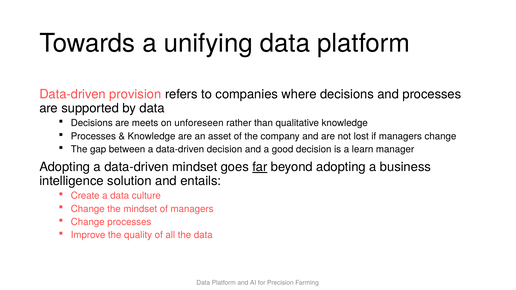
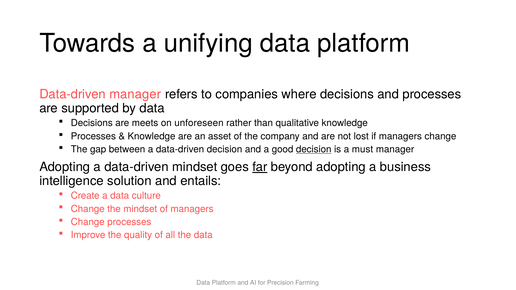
Data-driven provision: provision -> manager
decision at (314, 150) underline: none -> present
learn: learn -> must
